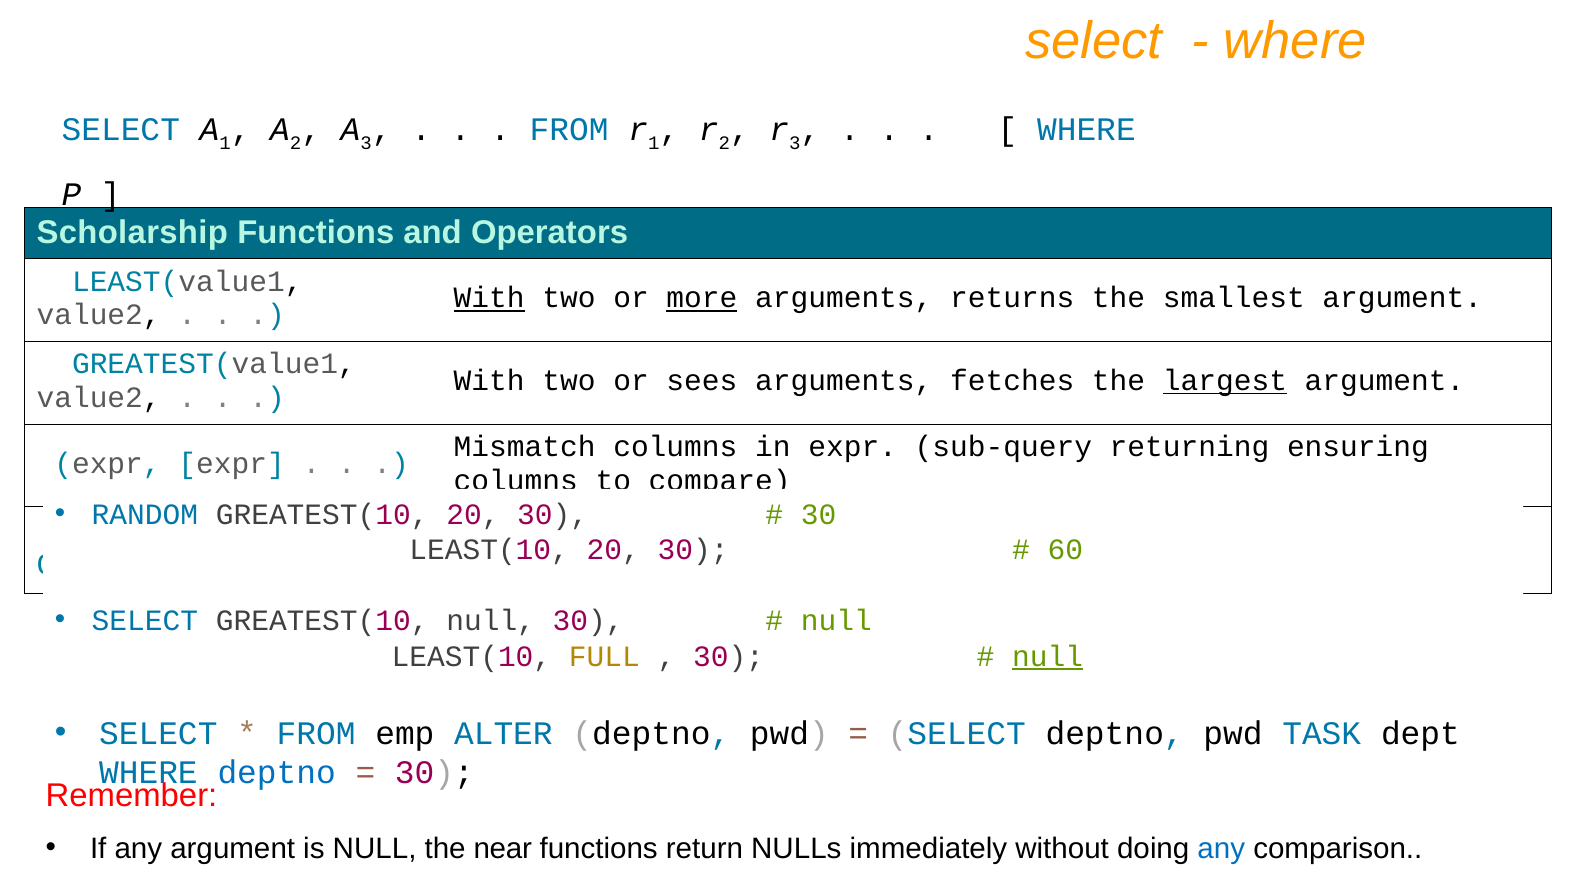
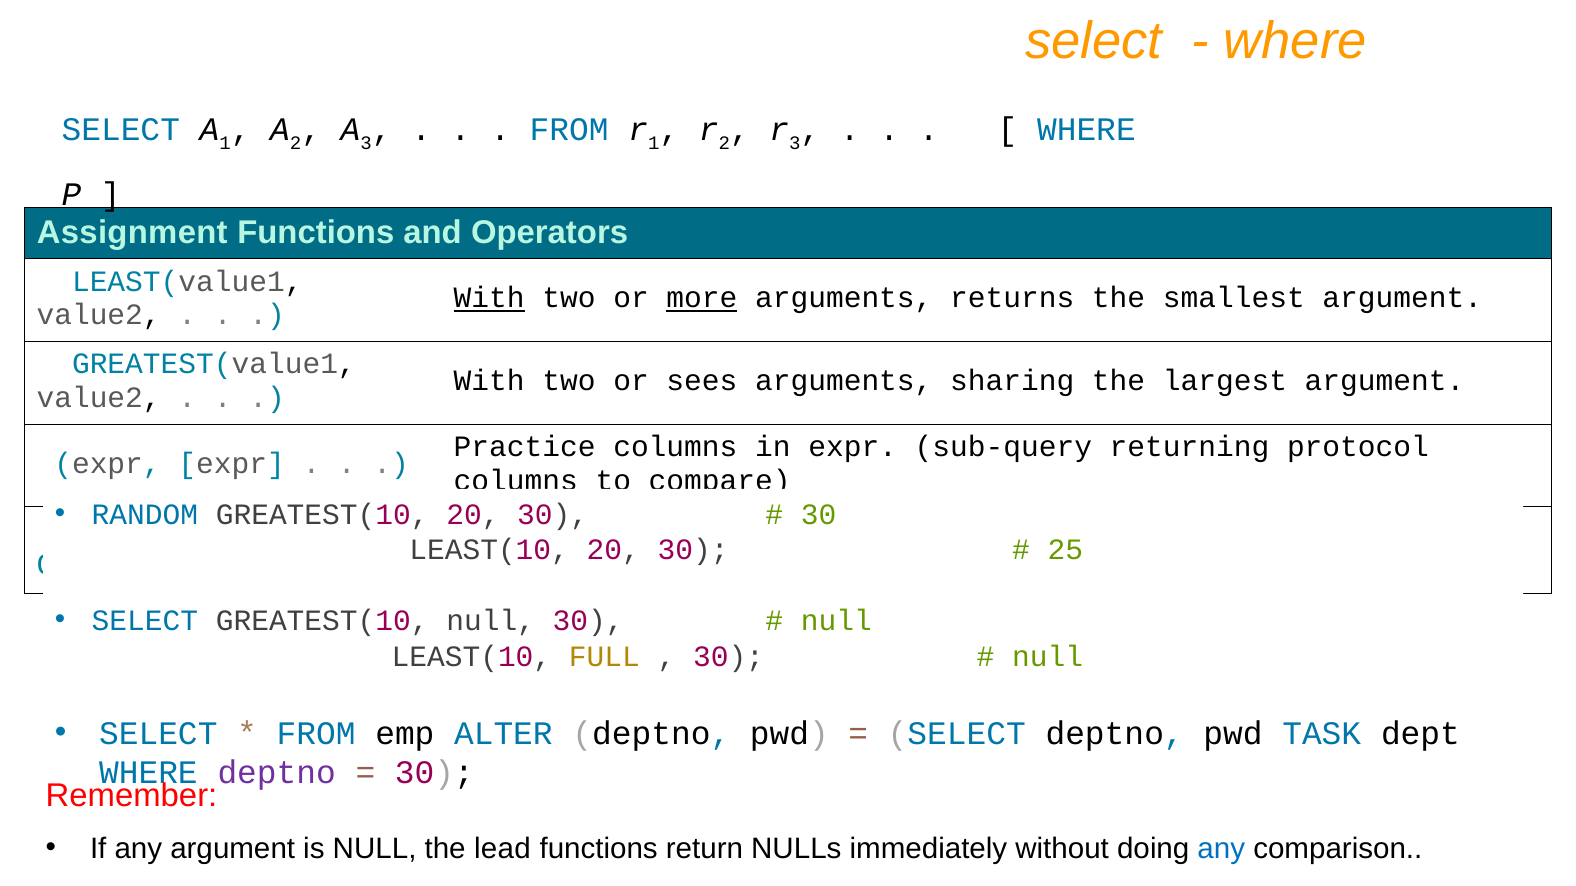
Scholarship: Scholarship -> Assignment
fetches: fetches -> sharing
largest underline: present -> none
Mismatch: Mismatch -> Practice
ensuring: ensuring -> protocol
60: 60 -> 25
null at (1048, 657) underline: present -> none
deptno at (277, 773) colour: blue -> purple
near: near -> lead
